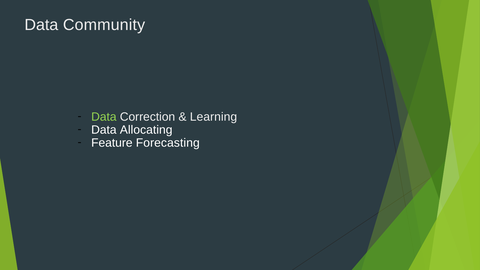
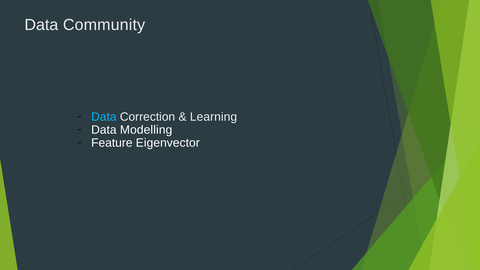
Data at (104, 117) colour: light green -> light blue
Allocating: Allocating -> Modelling
Forecasting: Forecasting -> Eigenvector
